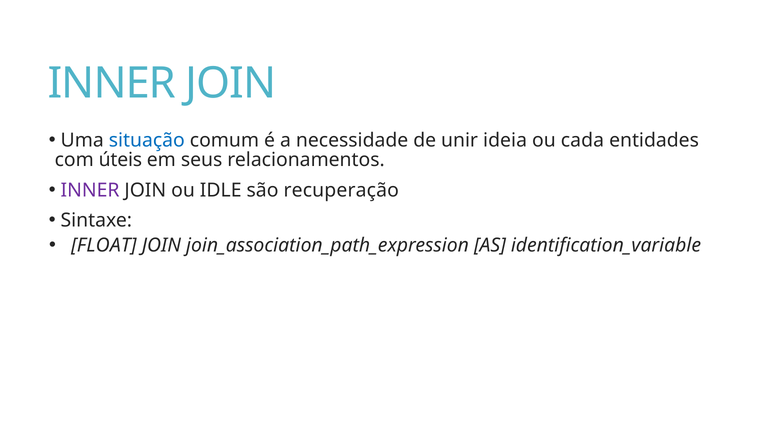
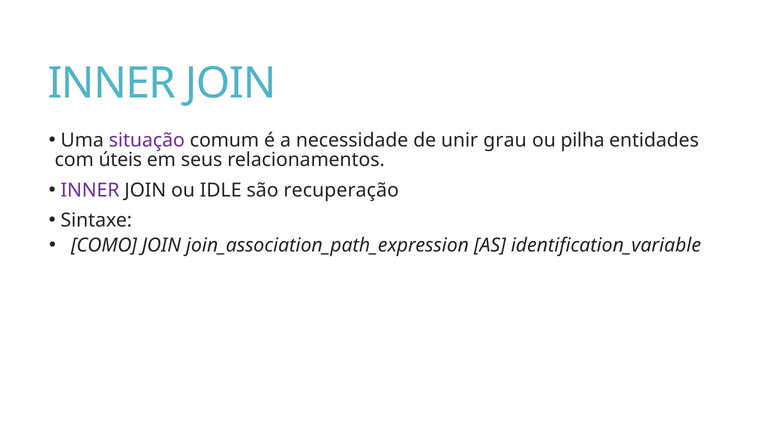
situação colour: blue -> purple
ideia: ideia -> grau
cada: cada -> pilha
FLOAT: FLOAT -> COMO
